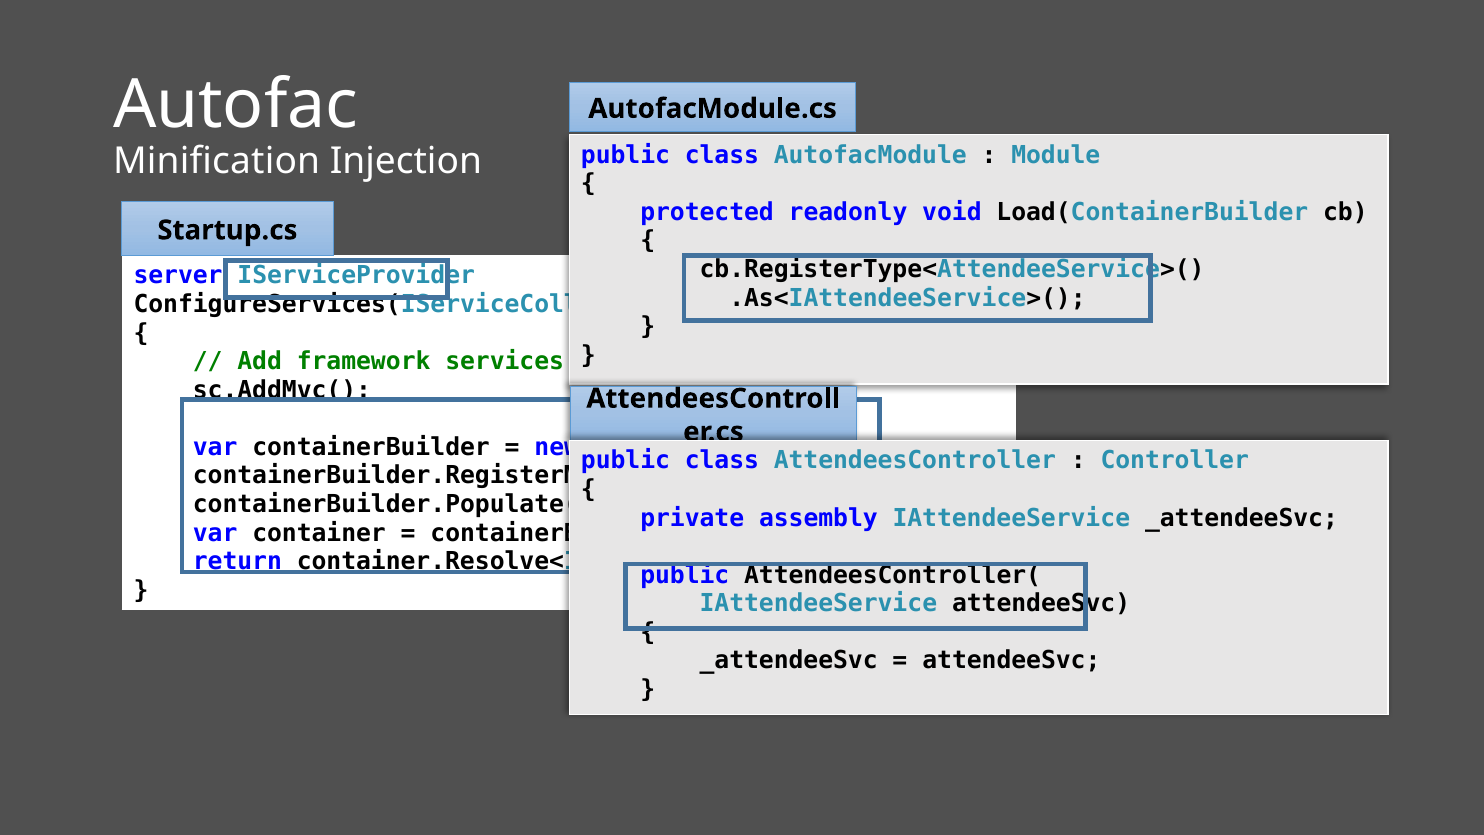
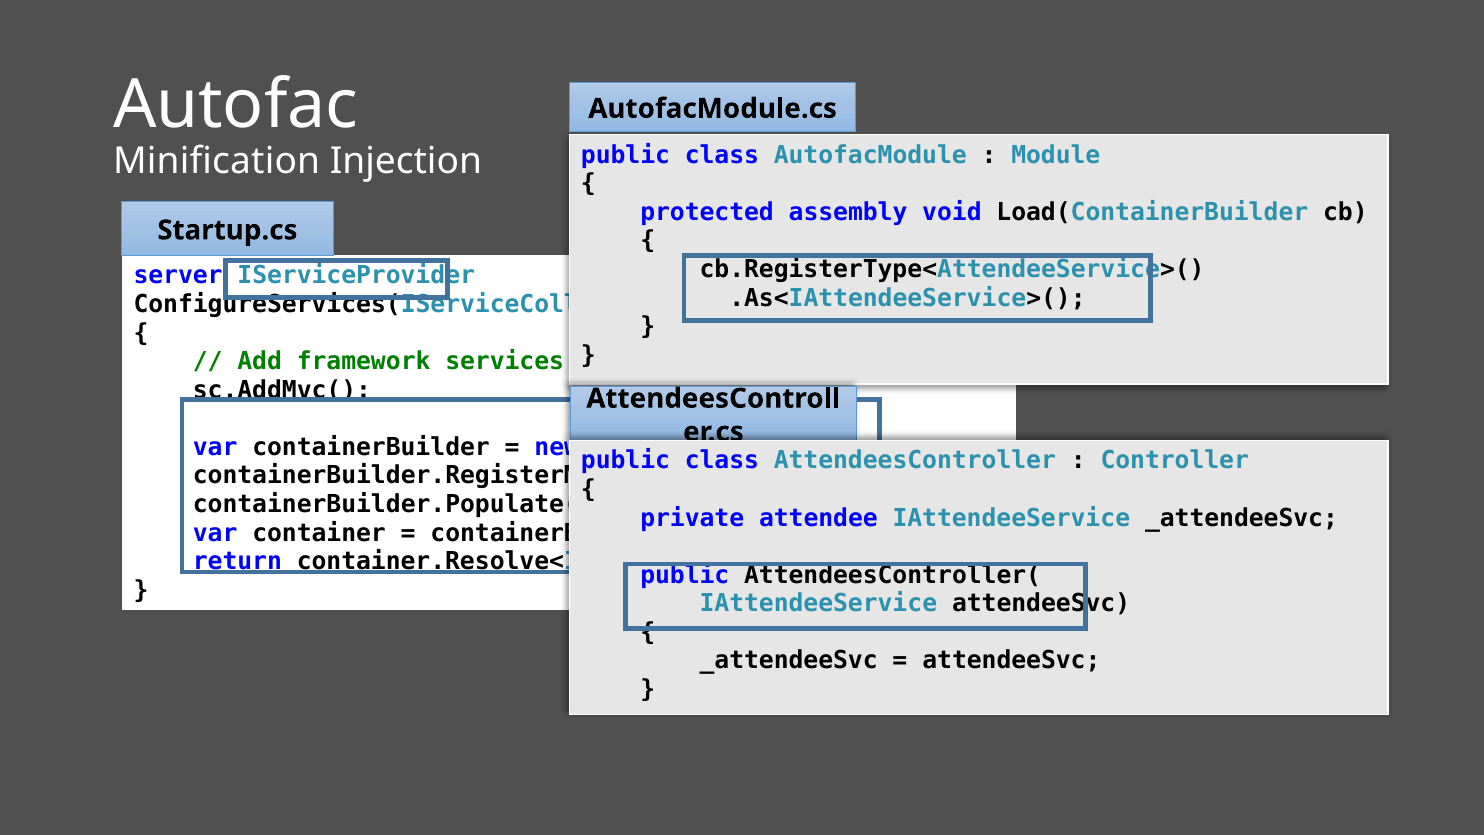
readonly: readonly -> assembly
assembly: assembly -> attendee
